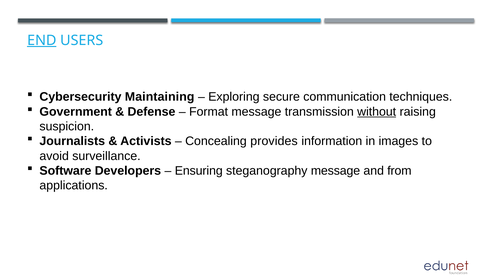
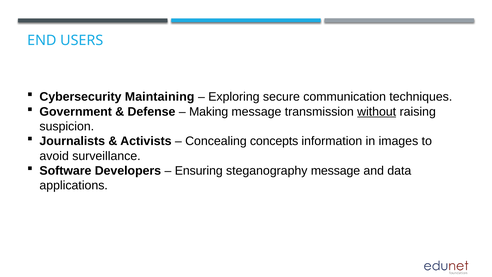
END underline: present -> none
Format: Format -> Making
provides: provides -> concepts
from: from -> data
